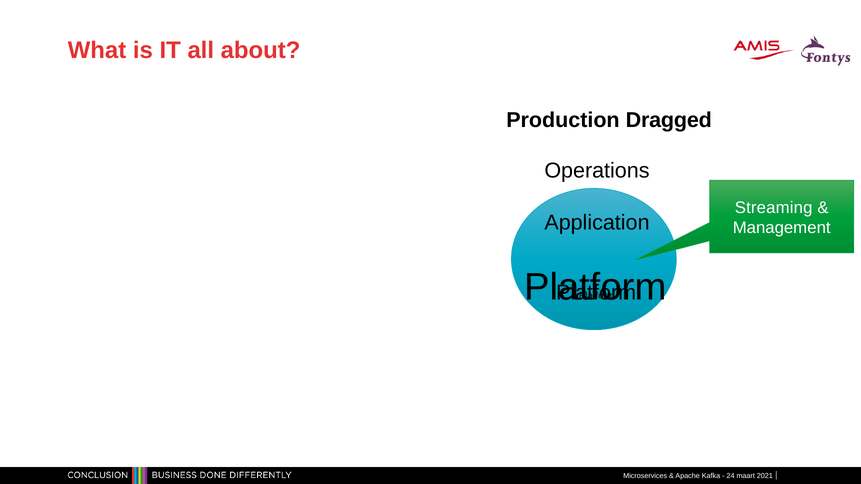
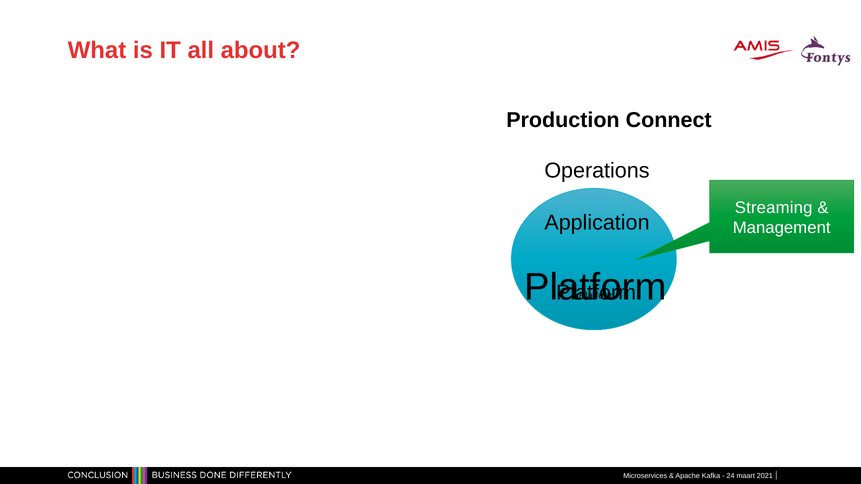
Dragged: Dragged -> Connect
